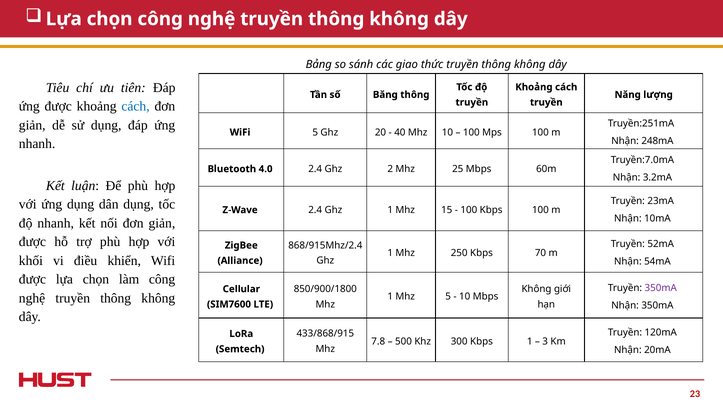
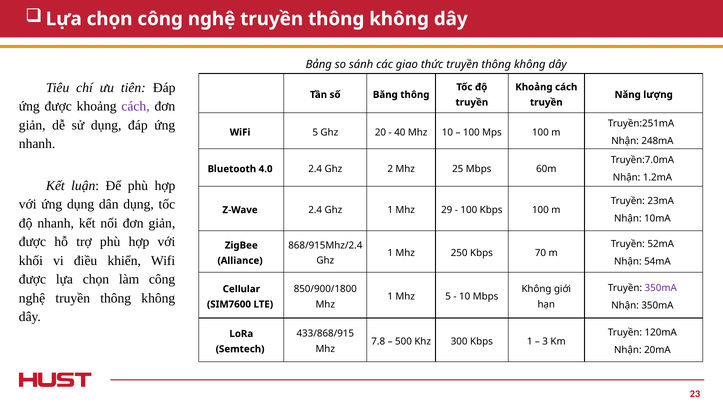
cách at (136, 106) colour: blue -> purple
3.2mA: 3.2mA -> 1.2mA
15: 15 -> 29
